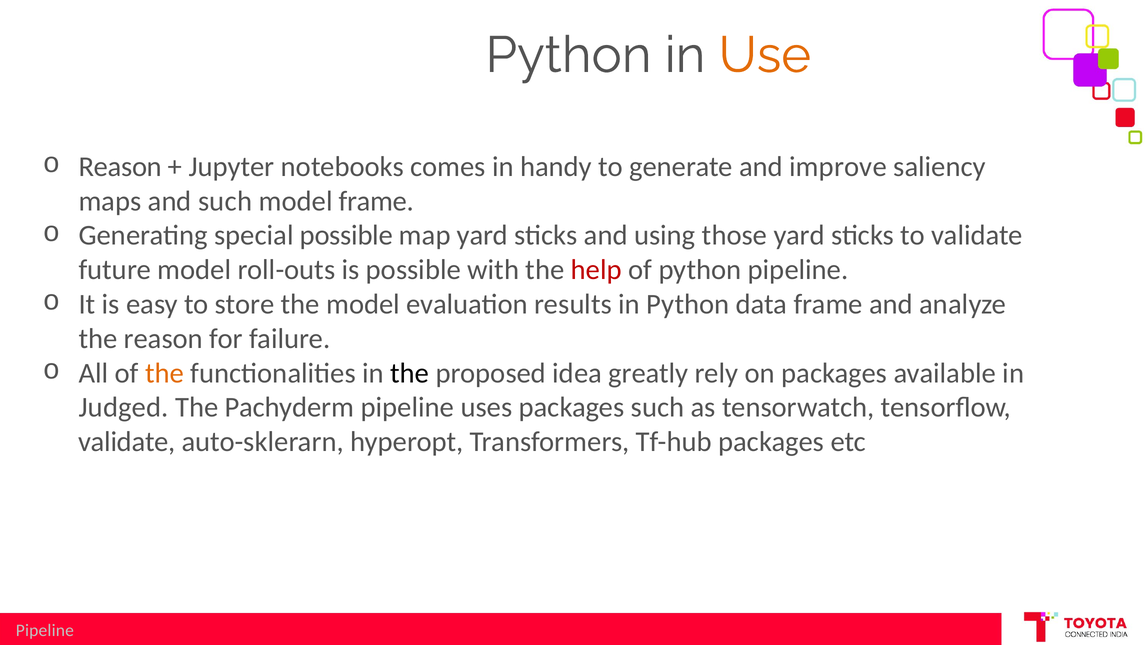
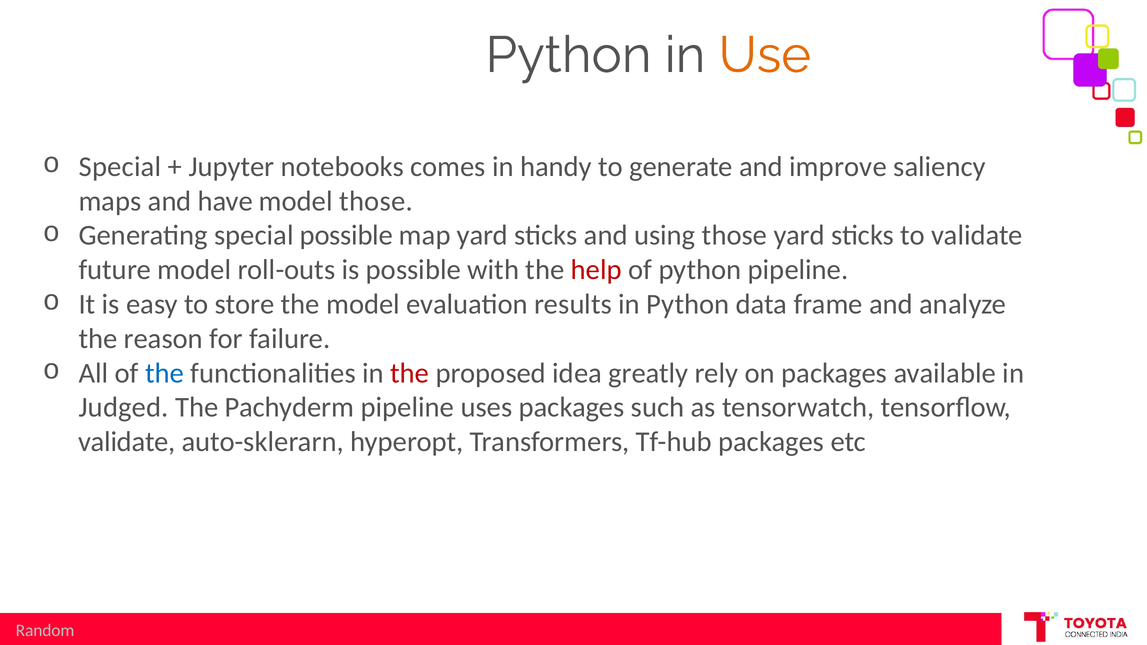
Reason at (120, 167): Reason -> Special
and such: such -> have
model frame: frame -> those
the at (165, 373) colour: orange -> blue
the at (410, 373) colour: black -> red
Pipeline at (45, 631): Pipeline -> Random
